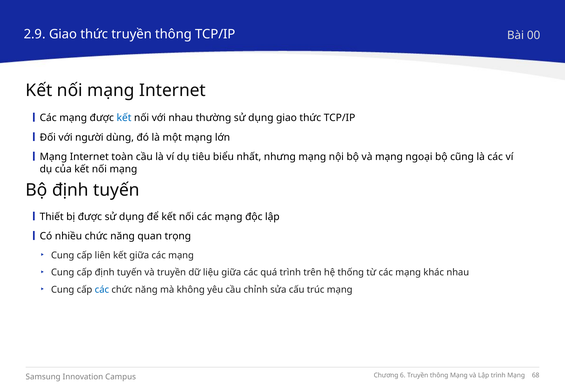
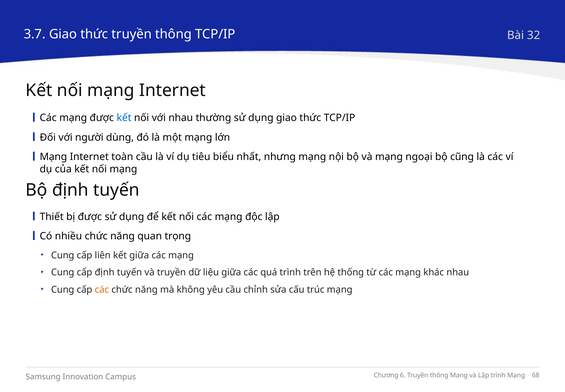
2.9: 2.9 -> 3.7
00: 00 -> 32
các at (102, 289) colour: blue -> orange
